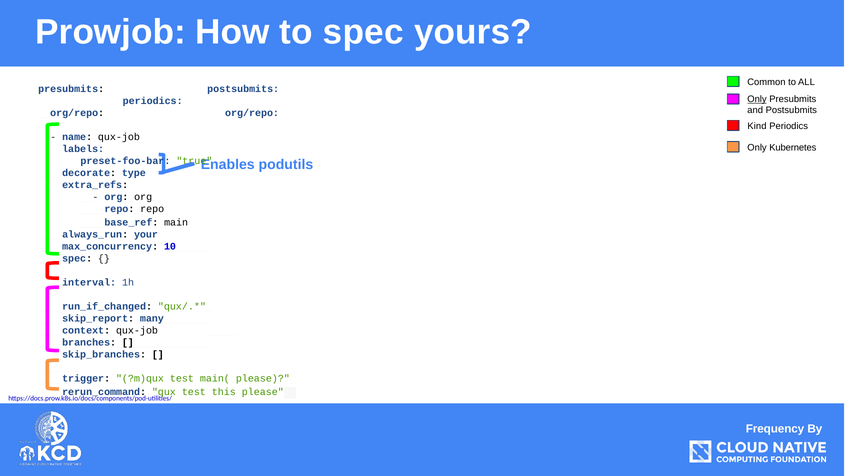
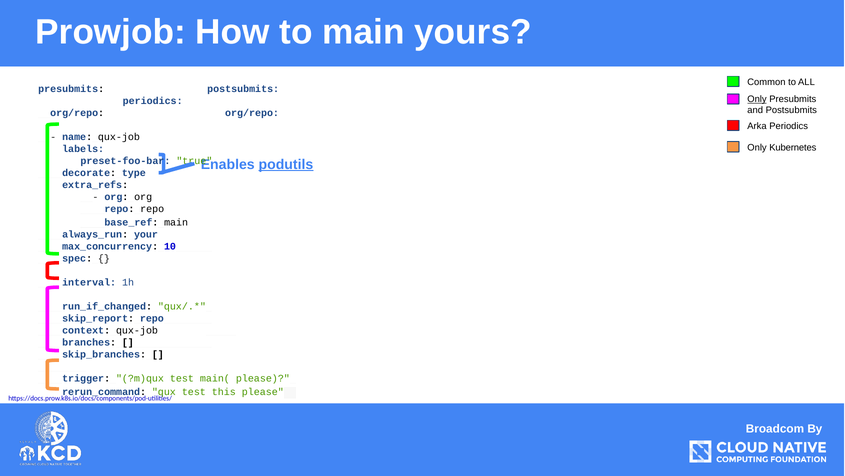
to spec: spec -> main
Kind: Kind -> Arka
podutils underline: none -> present
skip_report many: many -> repo
Frequency: Frequency -> Broadcom
